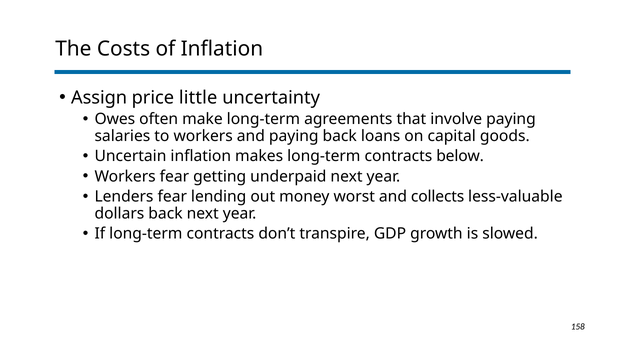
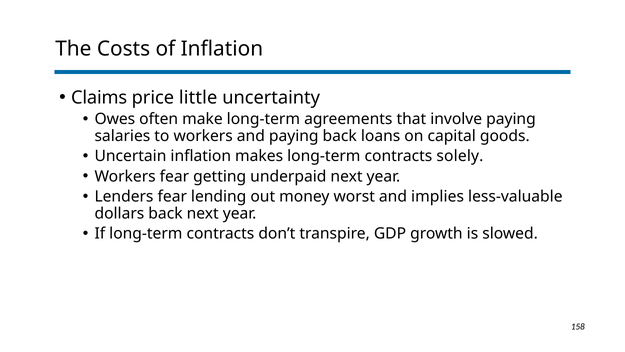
Assign: Assign -> Claims
below: below -> solely
collects: collects -> implies
